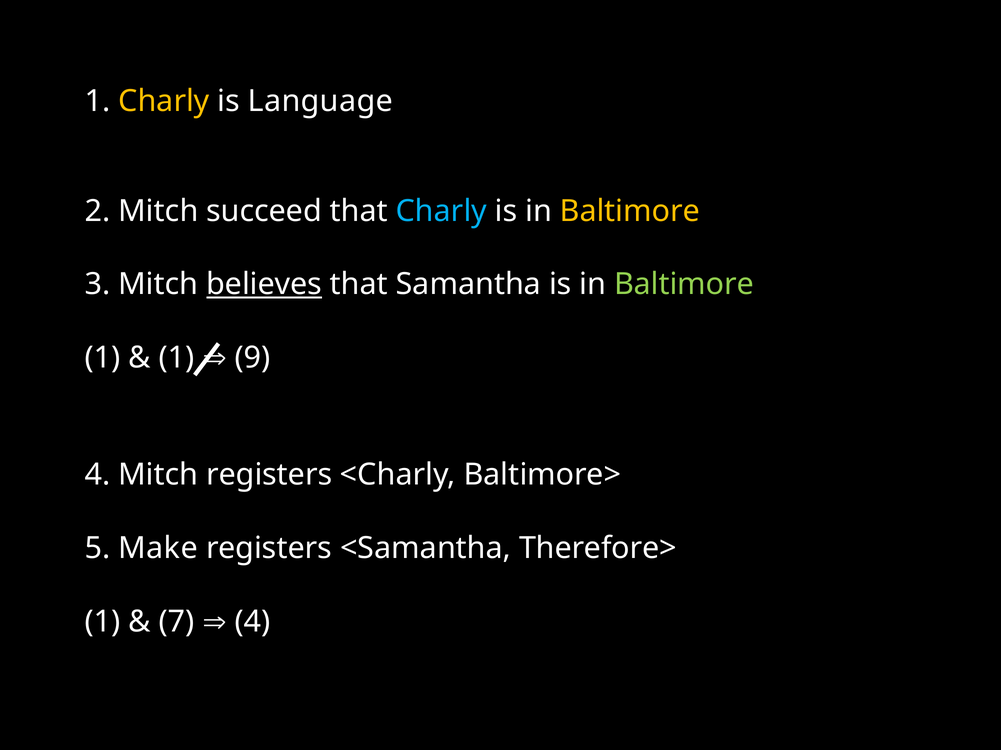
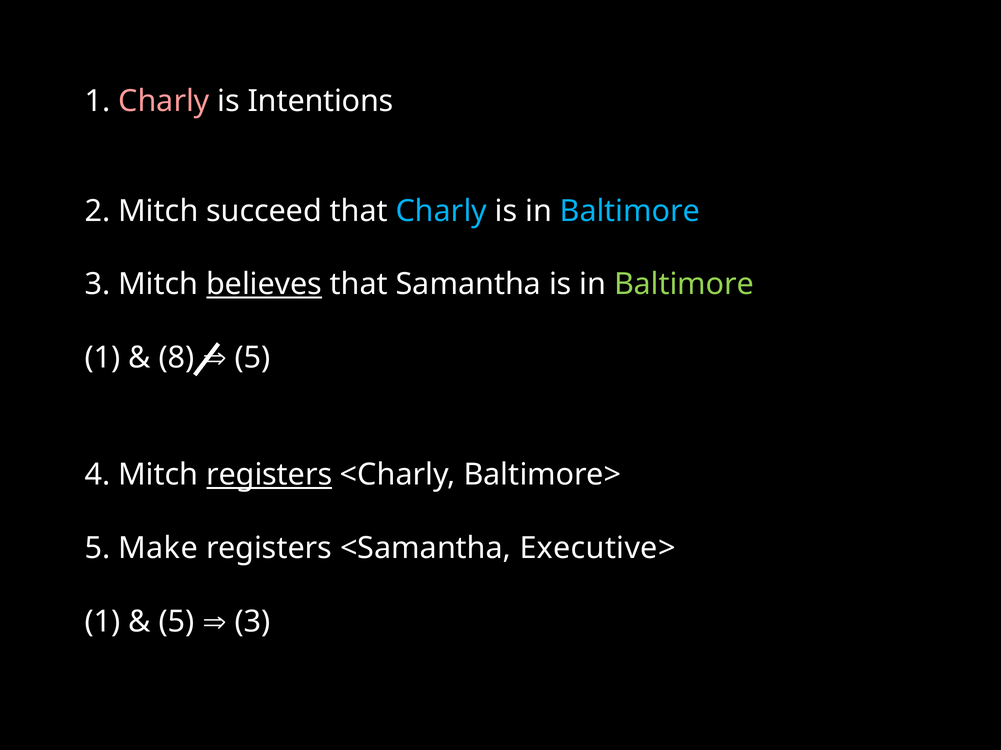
Charly at (164, 101) colour: yellow -> pink
Language: Language -> Intentions
Baltimore at (630, 211) colour: yellow -> light blue
1 at (177, 358): 1 -> 8
9 at (253, 358): 9 -> 5
registers at (269, 475) underline: none -> present
Therefore>: Therefore> -> Executive>
7 at (177, 622): 7 -> 5
4 at (252, 622): 4 -> 3
